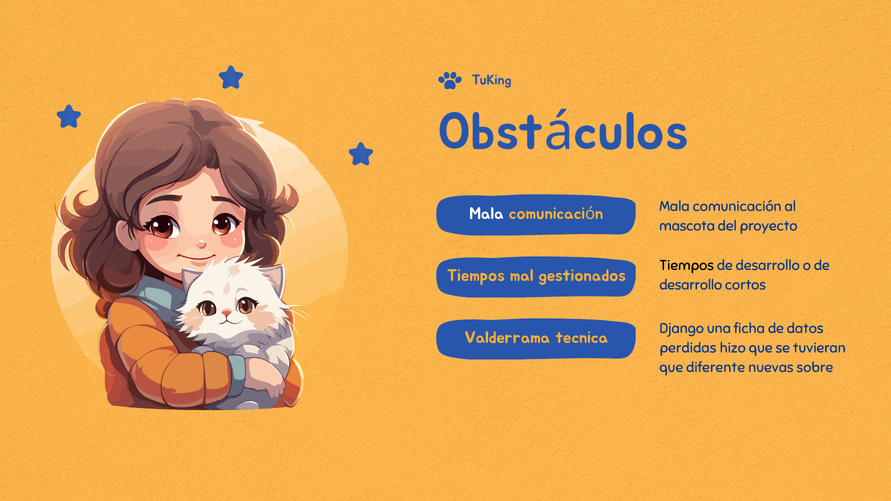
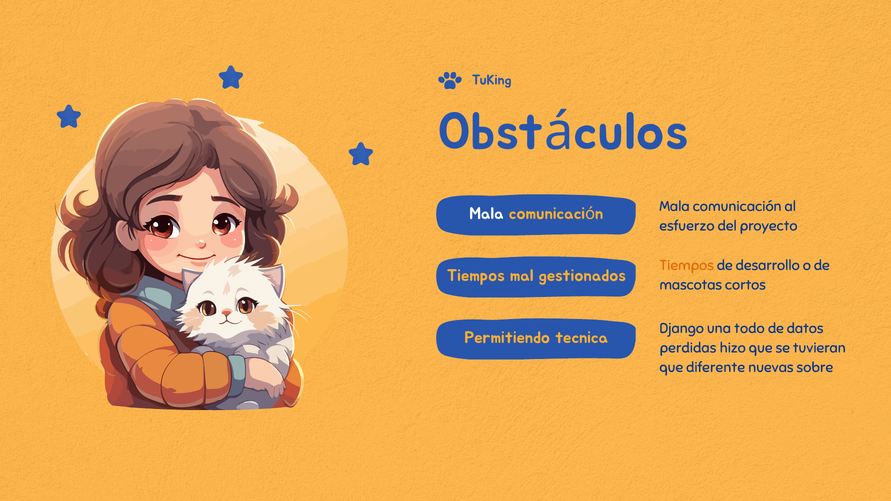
mascota: mascota -> esfuerzo
Tiempos at (687, 266) colour: black -> orange
desarrollo at (691, 285): desarrollo -> mascotas
ficha: ficha -> todo
Valderrama: Valderrama -> Permitiendo
